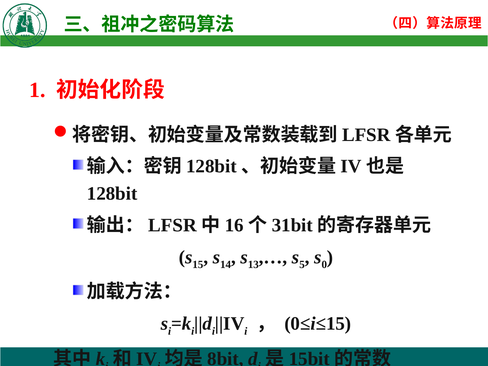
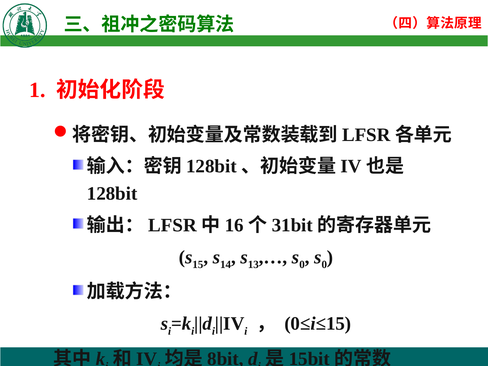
5 at (302, 265): 5 -> 0
